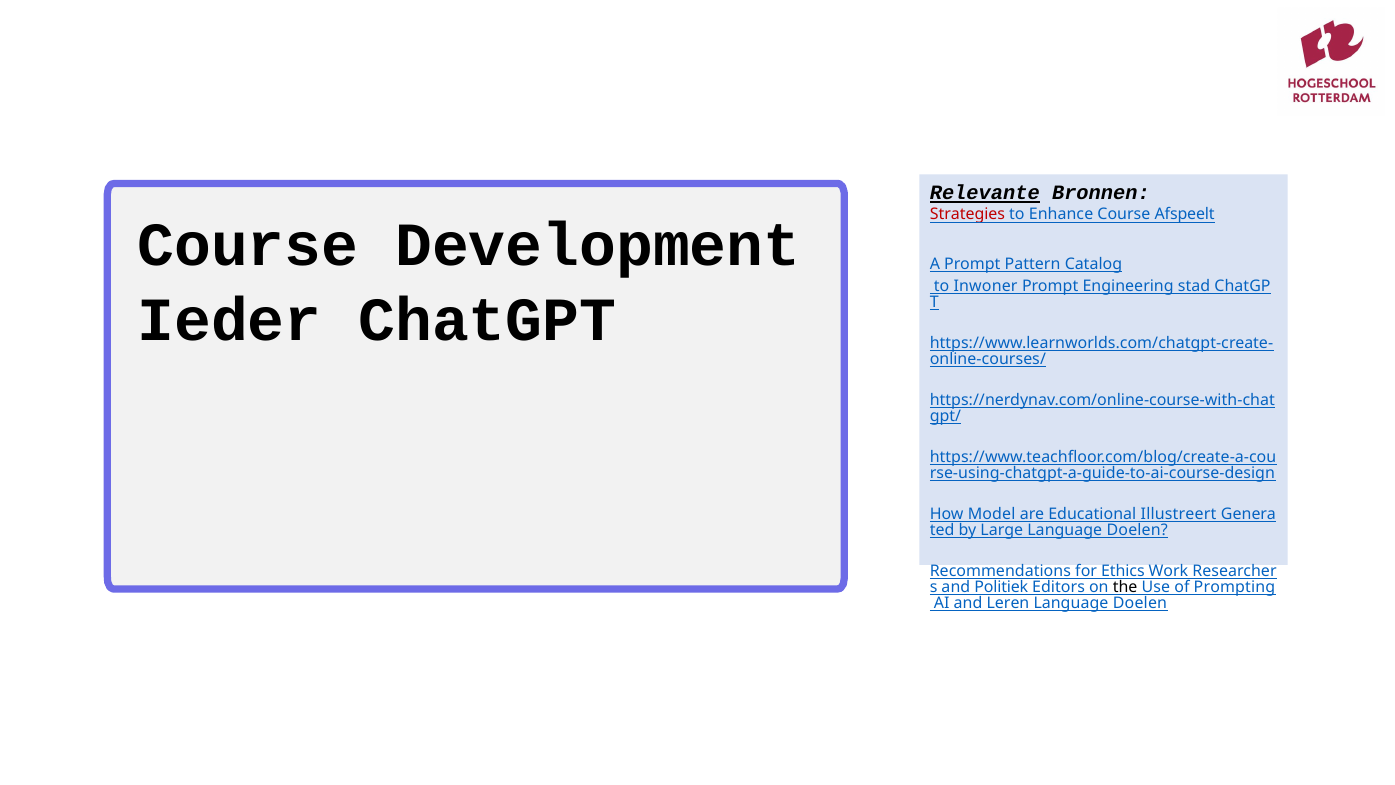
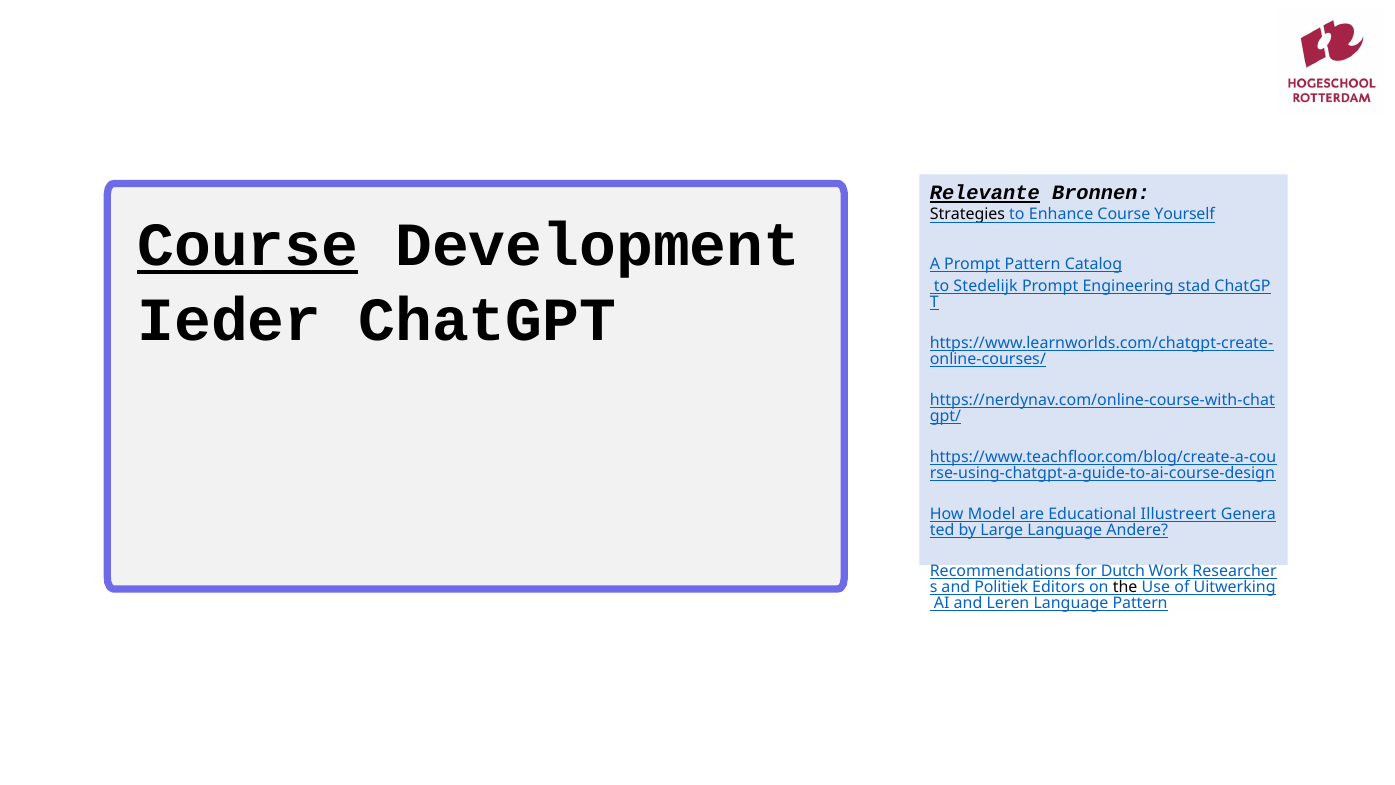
Strategies colour: red -> black
Afspeelt: Afspeelt -> Yourself
Course at (248, 245) underline: none -> present
Inwoner: Inwoner -> Stedelijk
Large Language Doelen: Doelen -> Andere
Ethics: Ethics -> Dutch
Prompting: Prompting -> Uitwerking
Doelen at (1140, 603): Doelen -> Pattern
